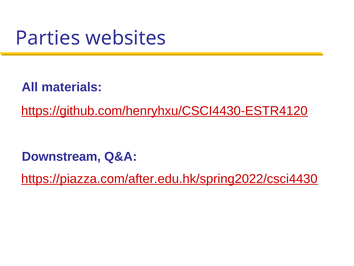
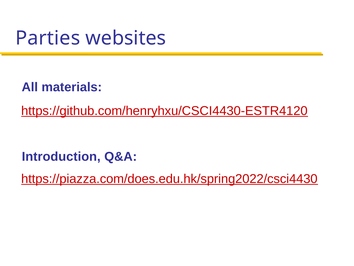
Downstream: Downstream -> Introduction
https://piazza.com/after.edu.hk/spring2022/csci4430: https://piazza.com/after.edu.hk/spring2022/csci4430 -> https://piazza.com/does.edu.hk/spring2022/csci4430
